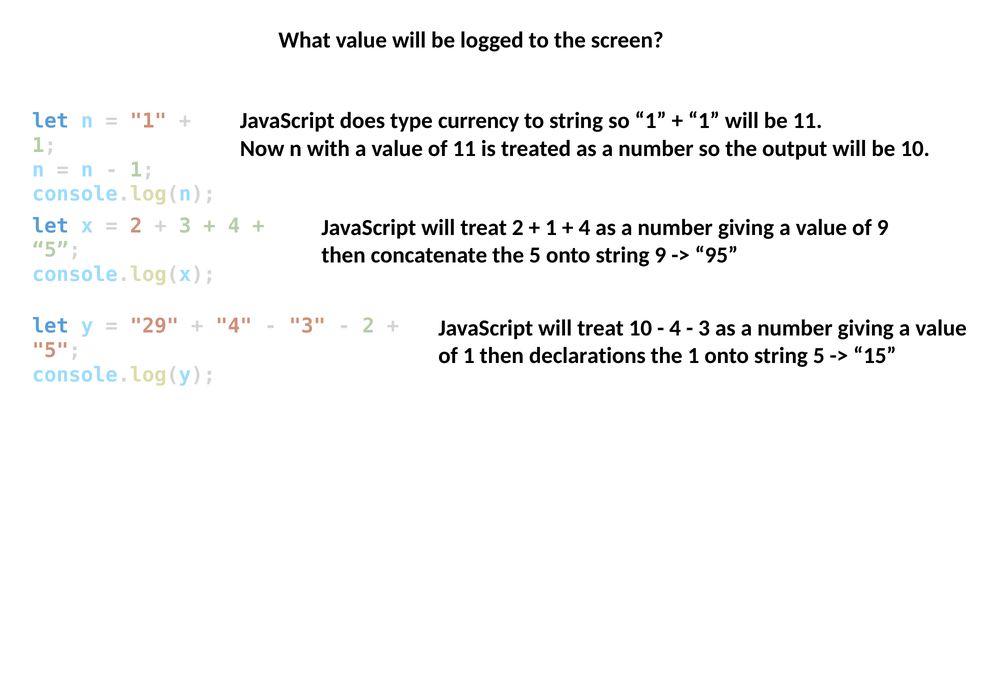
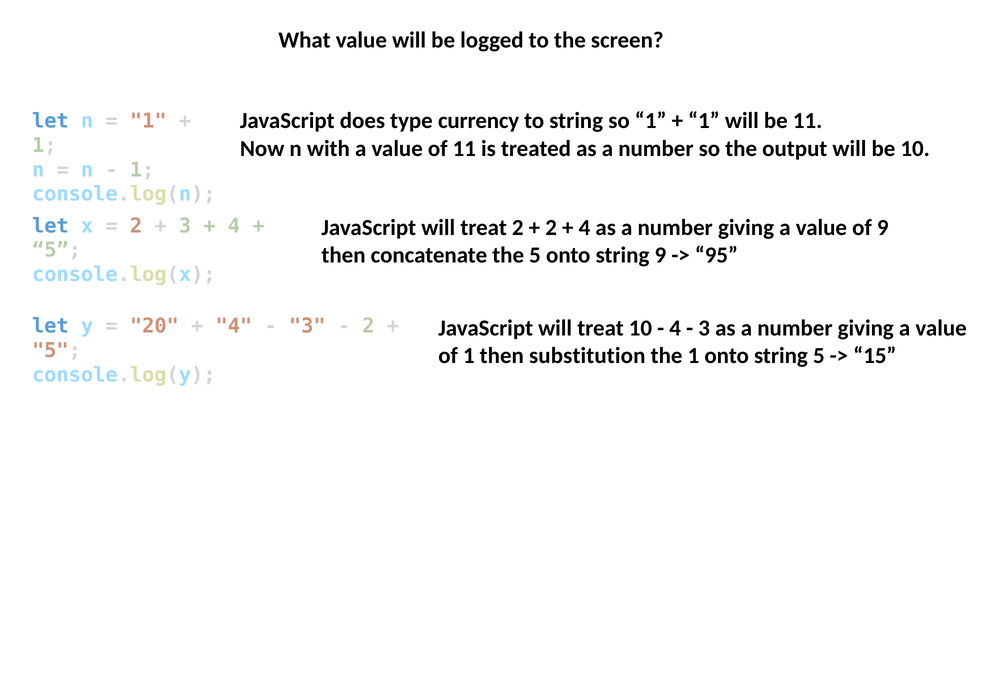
1 at (551, 228): 1 -> 2
29: 29 -> 20
declarations: declarations -> substitution
